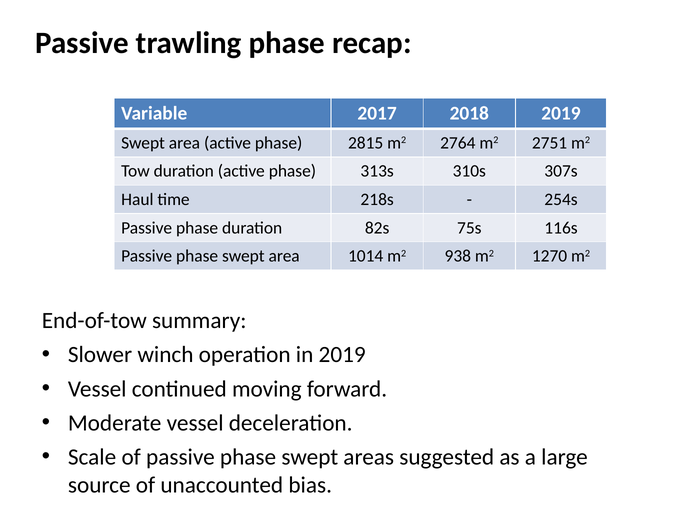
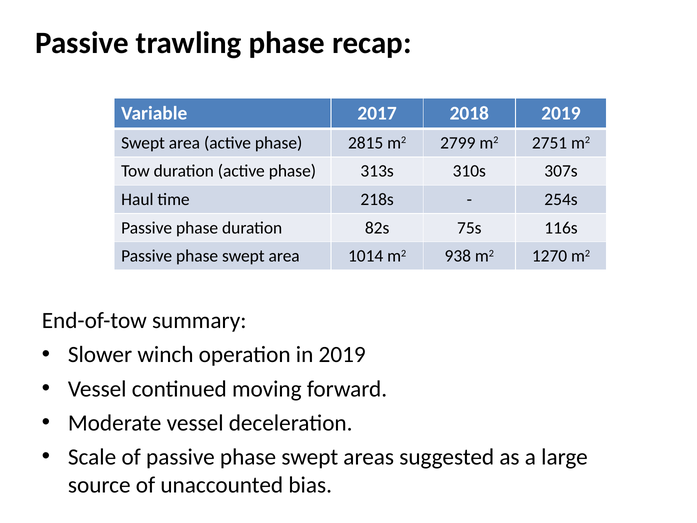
2764: 2764 -> 2799
